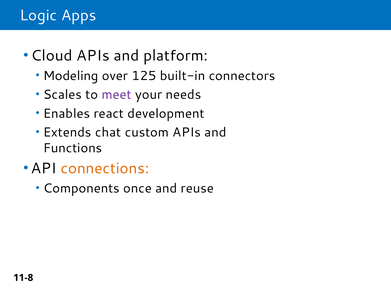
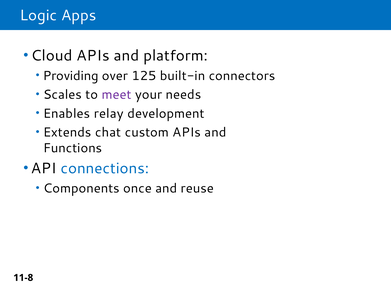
Modeling: Modeling -> Providing
react: react -> relay
connections colour: orange -> blue
